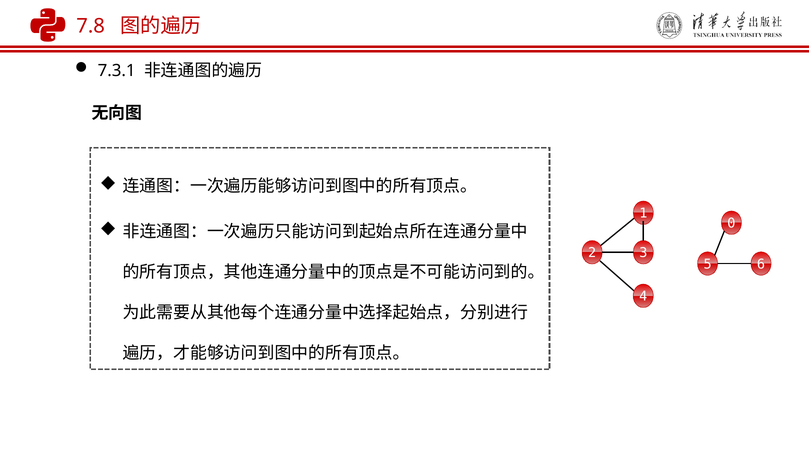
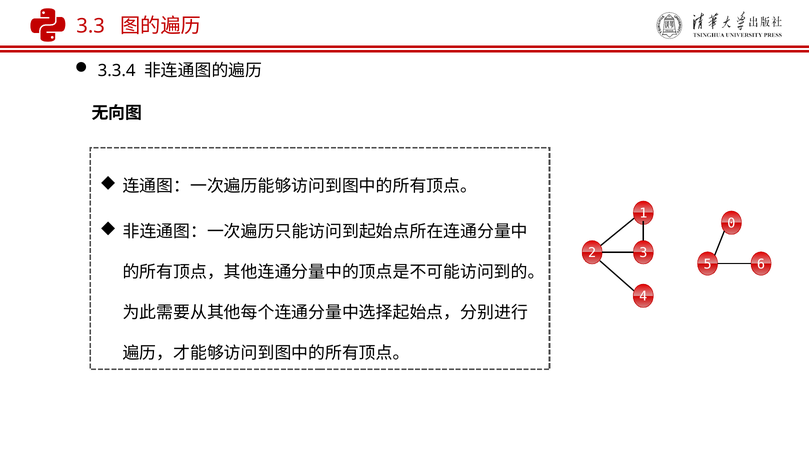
7.8: 7.8 -> 3.3
7.3.1: 7.3.1 -> 3.3.4
